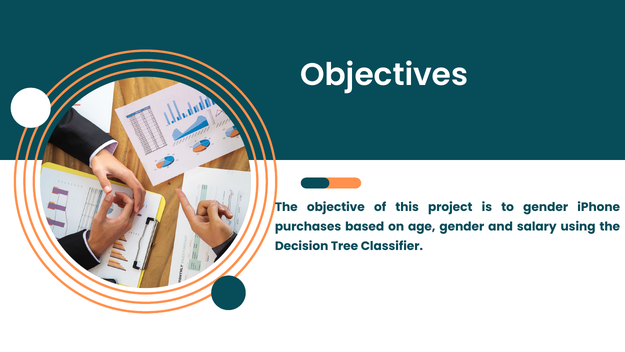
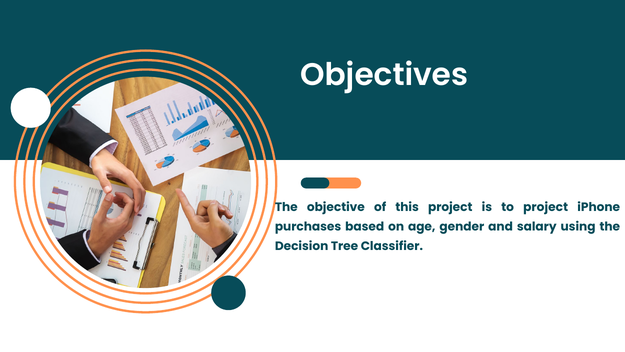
to gender: gender -> project
